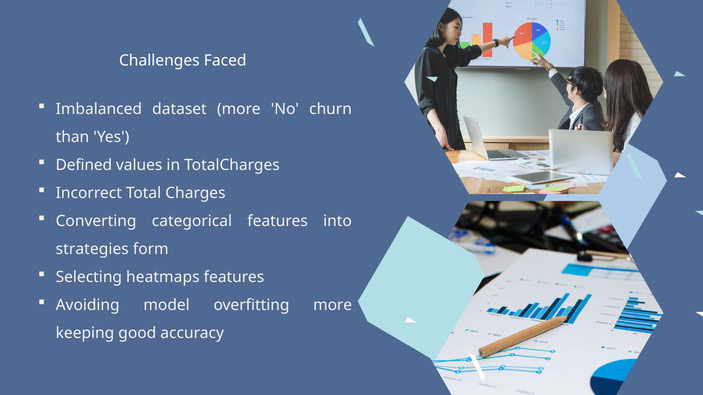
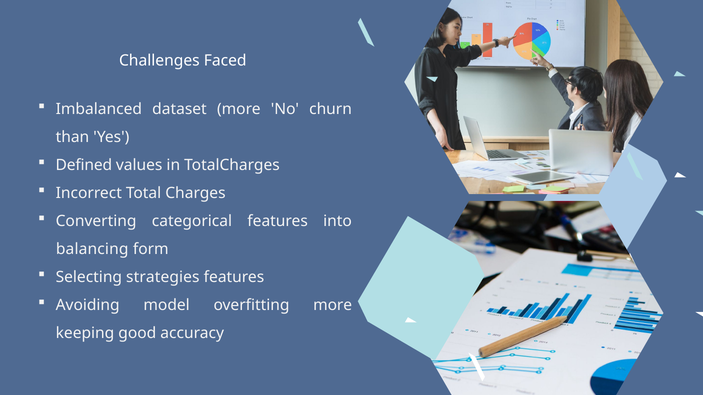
strategies: strategies -> balancing
heatmaps: heatmaps -> strategies
